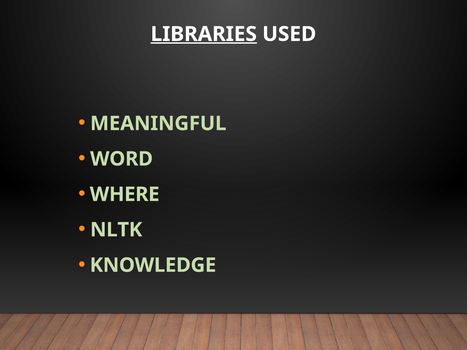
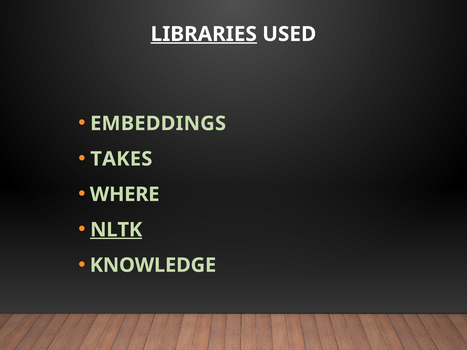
MEANINGFUL: MEANINGFUL -> EMBEDDINGS
WORD: WORD -> TAKES
NLTK underline: none -> present
